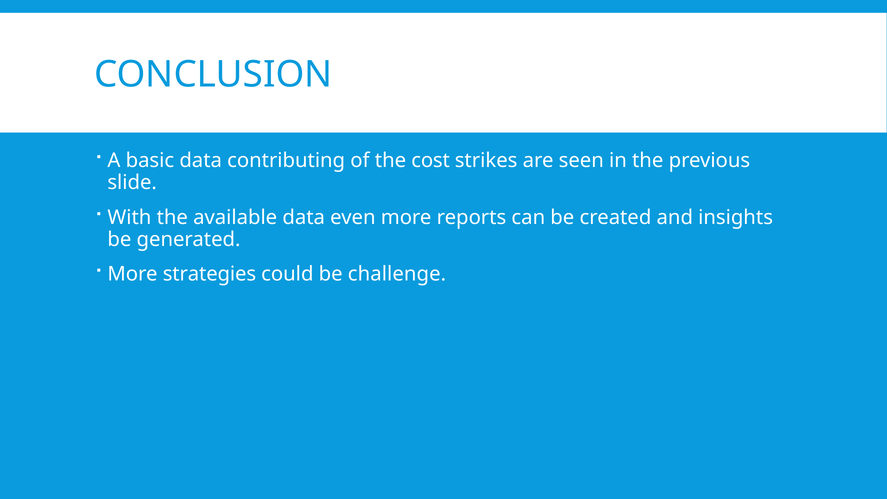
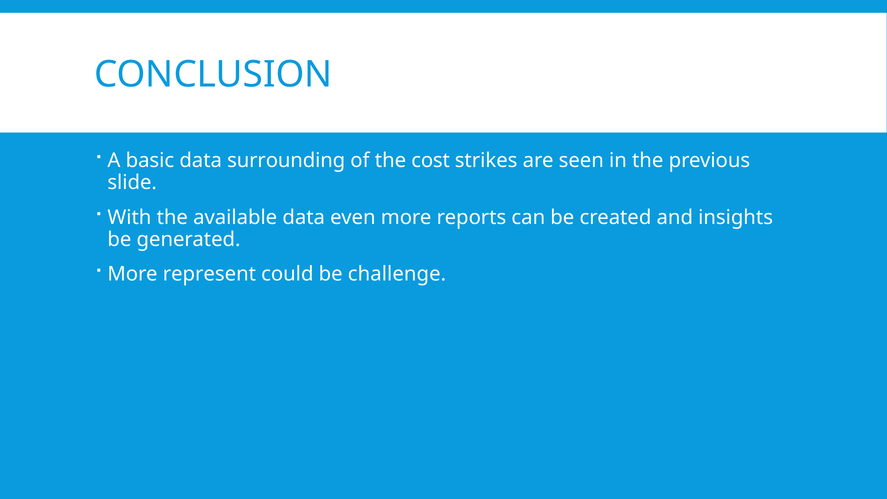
contributing: contributing -> surrounding
strategies: strategies -> represent
